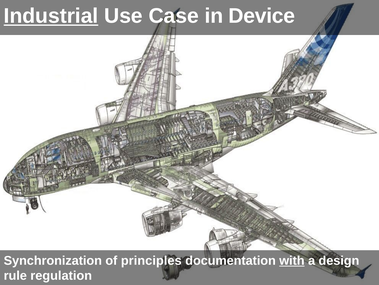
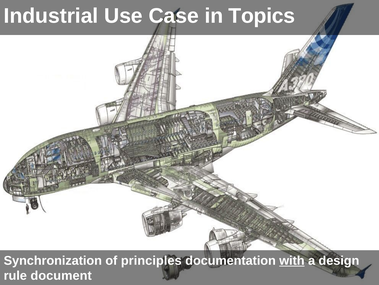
Industrial underline: present -> none
Device: Device -> Topics
regulation: regulation -> document
